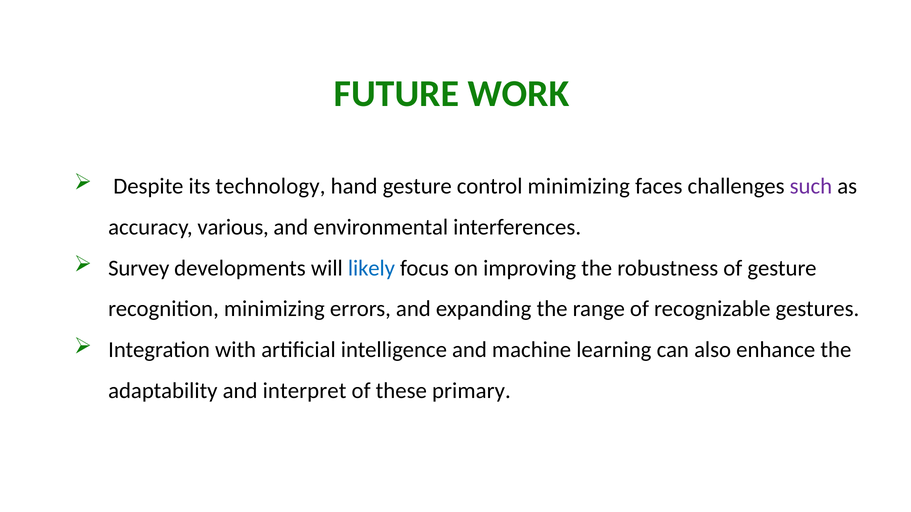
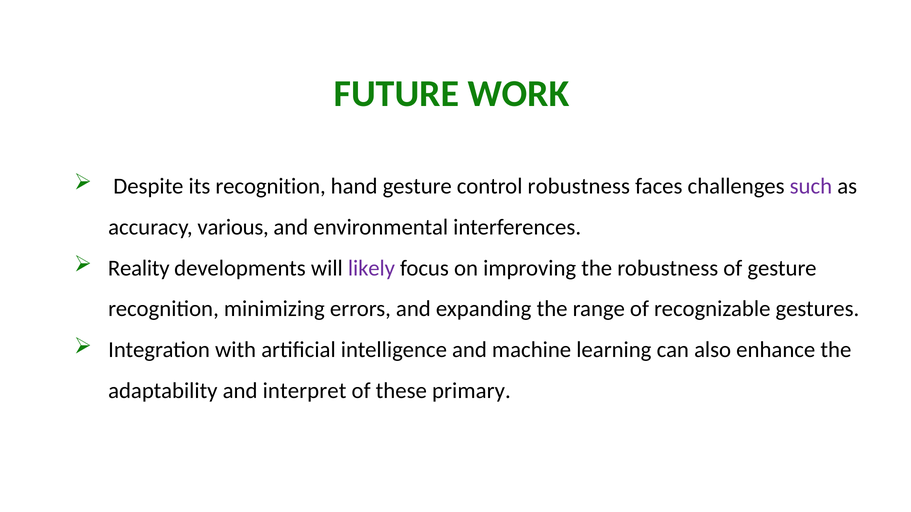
its technology: technology -> recognition
control minimizing: minimizing -> robustness
Survey: Survey -> Reality
likely colour: blue -> purple
